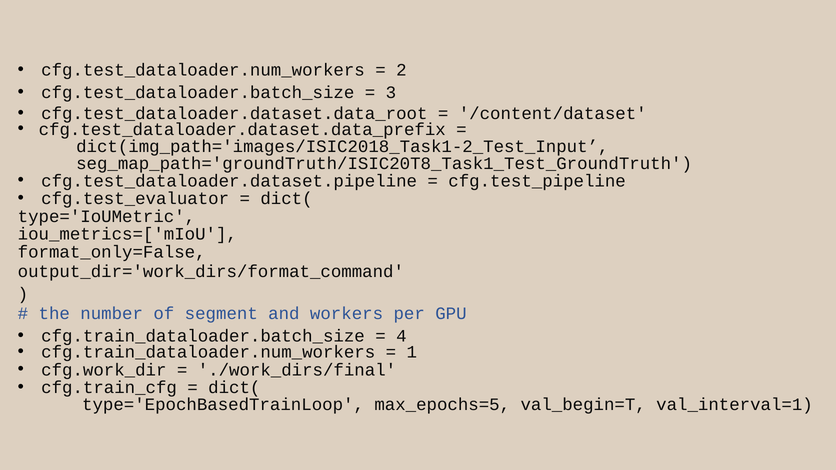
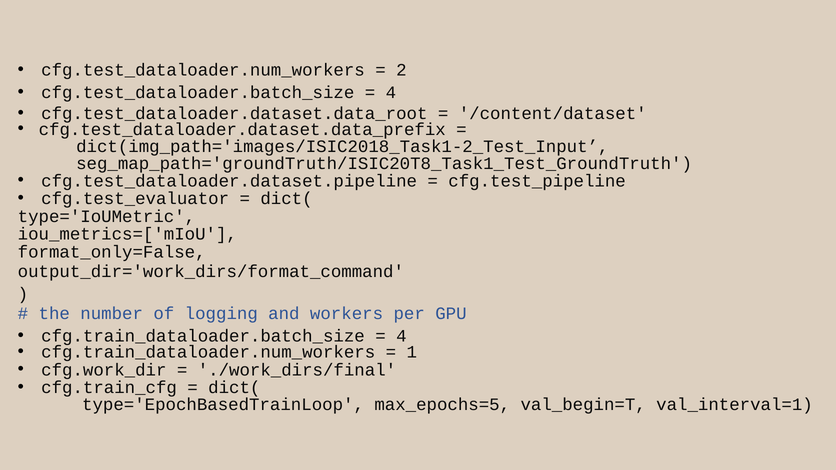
3 at (391, 93): 3 -> 4
segment: segment -> logging
